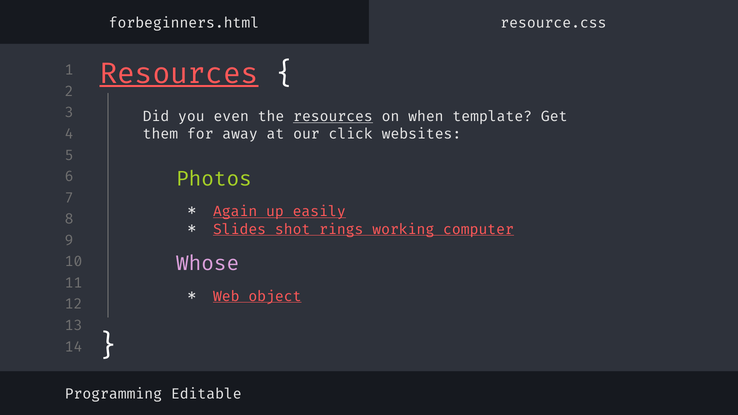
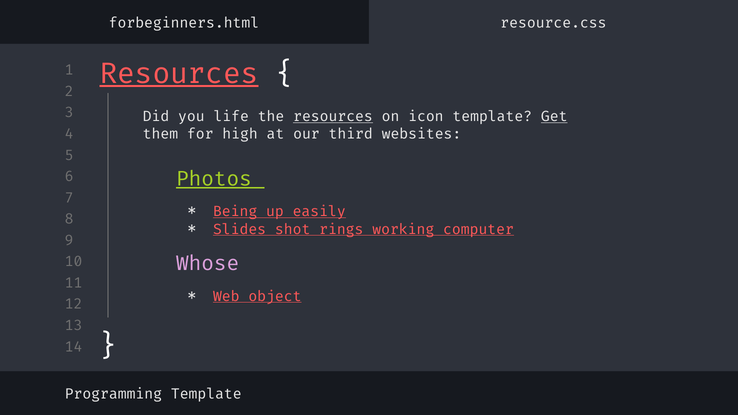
even: even -> life
when: when -> icon
Get underline: none -> present
away: away -> high
click: click -> third
Photos underline: none -> present
Again: Again -> Being
Programming Editable: Editable -> Template
